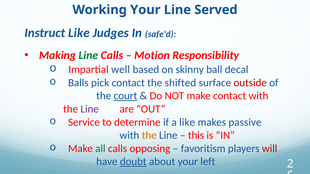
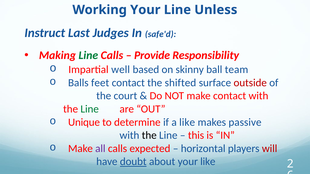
Served: Served -> Unless
Instruct Like: Like -> Last
Motion: Motion -> Provide
decal: decal -> team
pick: pick -> feet
court underline: present -> none
Line at (90, 109) colour: purple -> green
Service: Service -> Unique
the at (149, 136) colour: orange -> black
all colour: green -> purple
opposing: opposing -> expected
favoritism: favoritism -> horizontal
your left: left -> like
